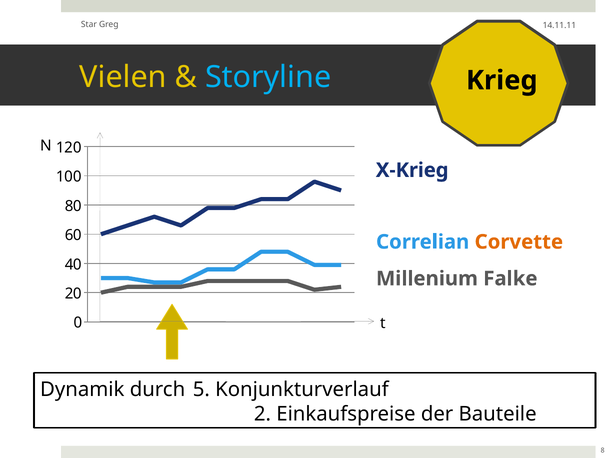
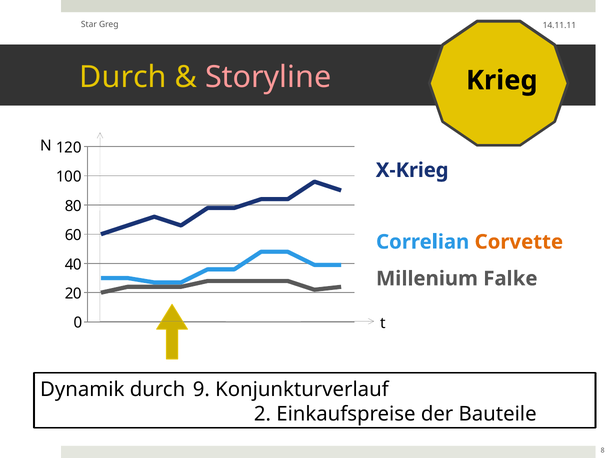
Vielen at (123, 77): Vielen -> Durch
Storyline colour: light blue -> pink
5: 5 -> 9
